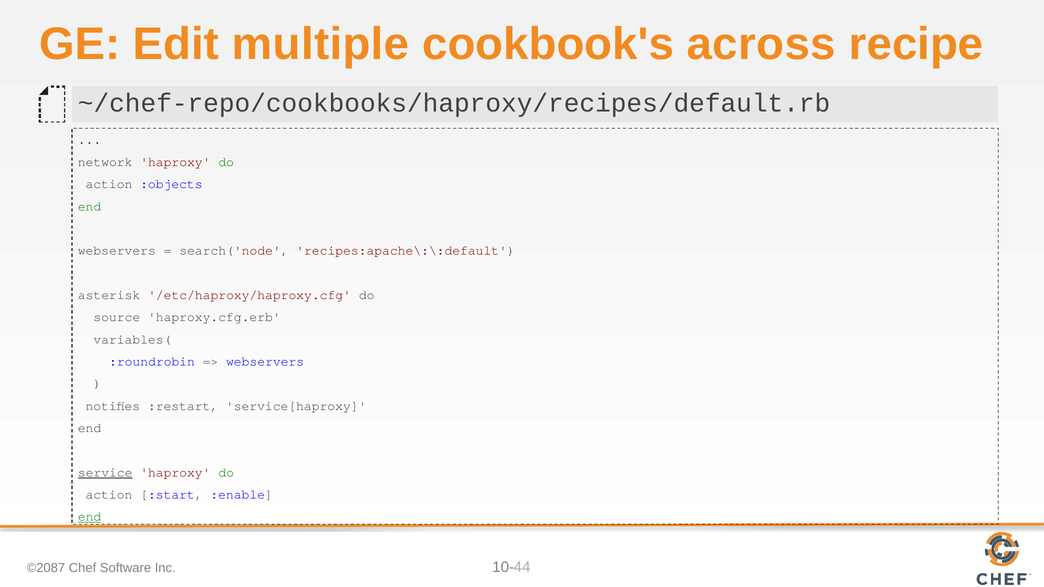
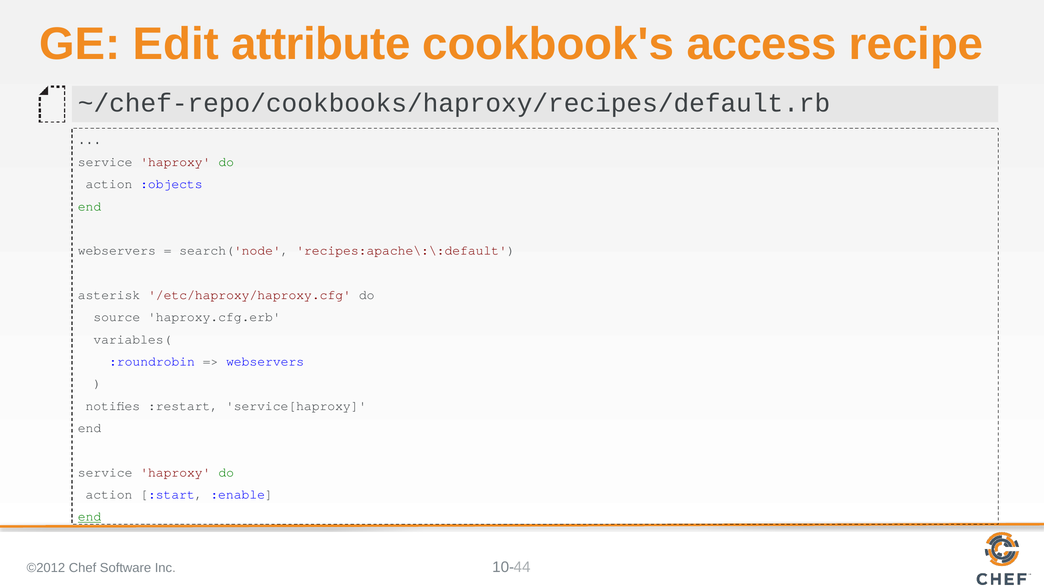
multiple: multiple -> attribute
across: across -> access
network at (105, 162): network -> service
service at (105, 472) underline: present -> none
©2087: ©2087 -> ©2012
